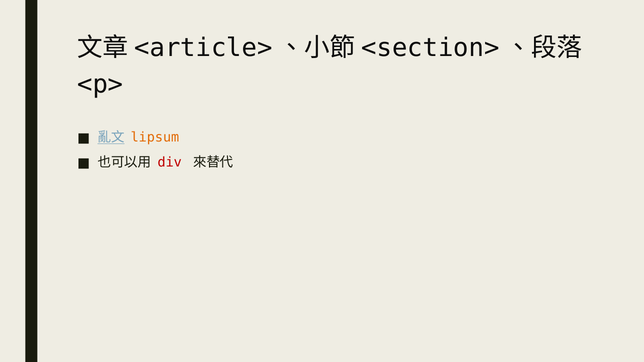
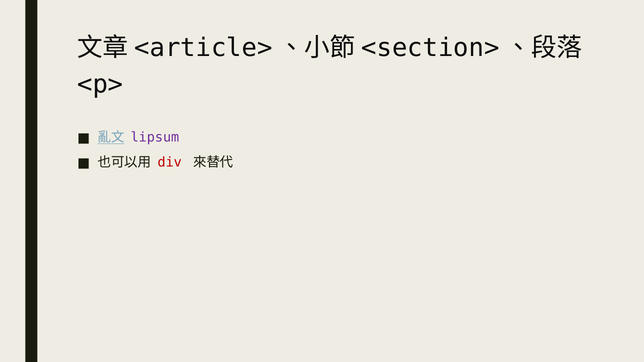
lipsum colour: orange -> purple
